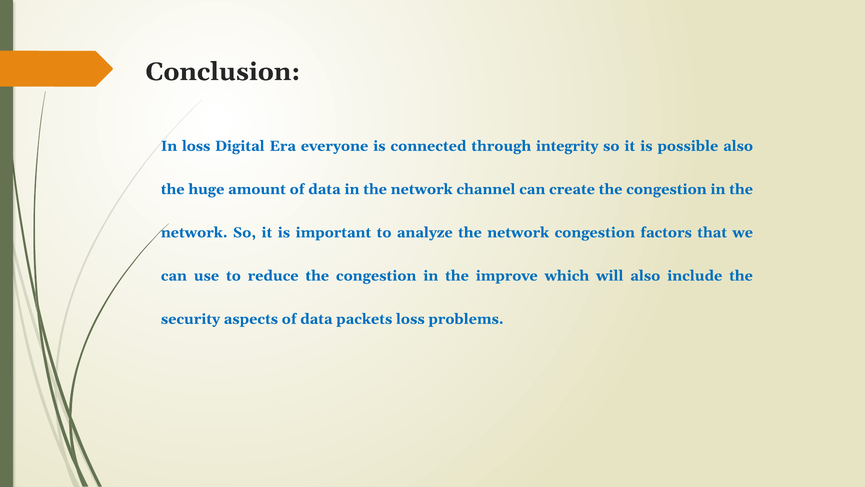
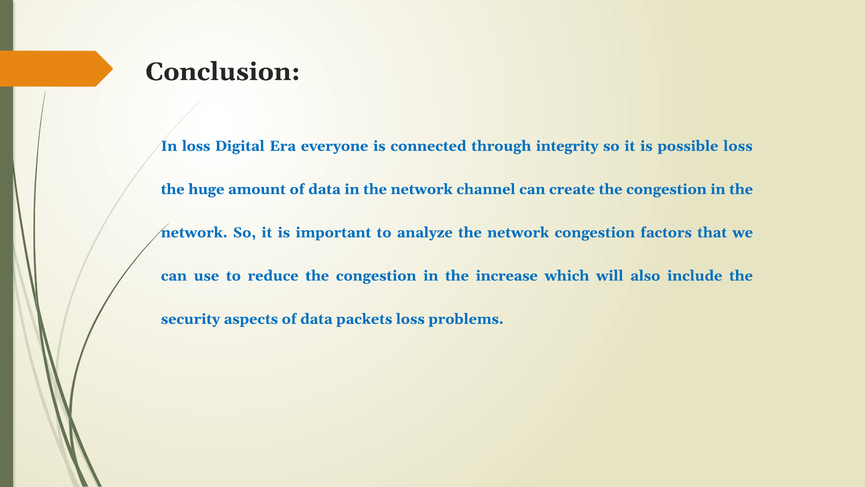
possible also: also -> loss
improve: improve -> increase
